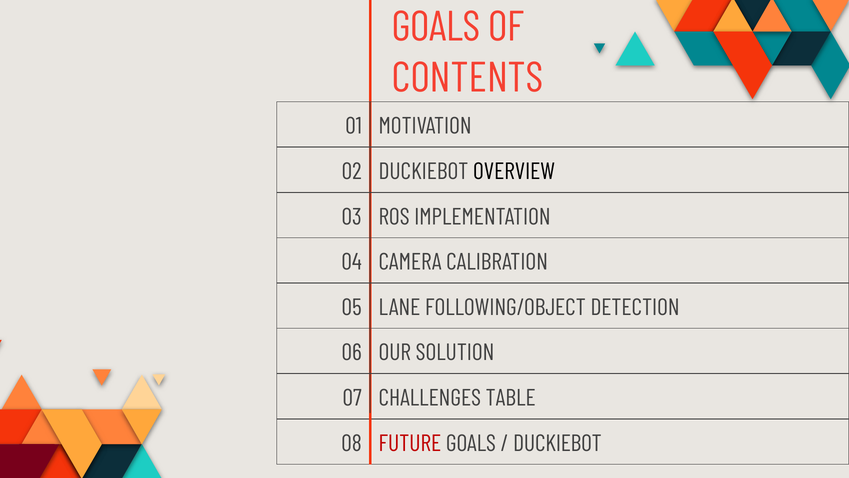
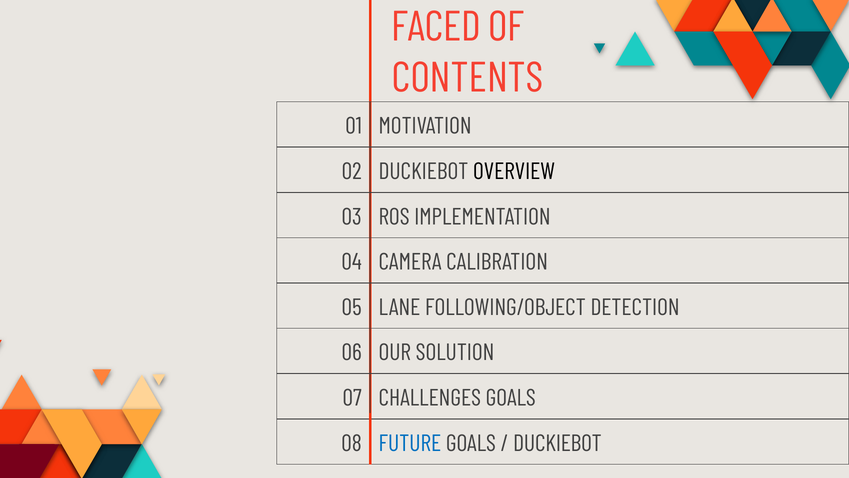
GOALS at (436, 27): GOALS -> FACED
CHALLENGES TABLE: TABLE -> GOALS
FUTURE colour: red -> blue
